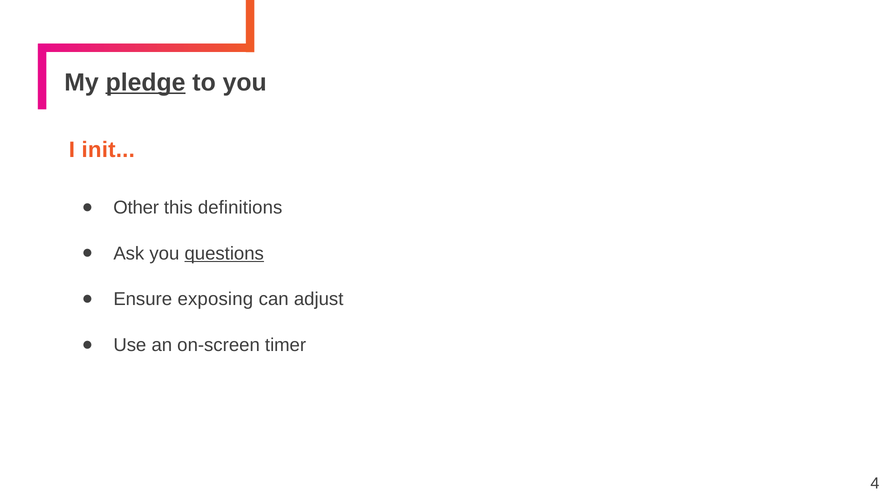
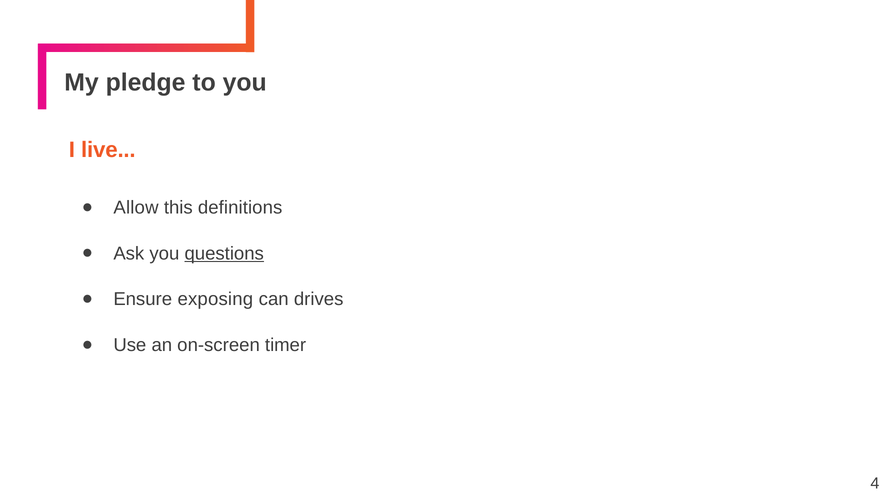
pledge underline: present -> none
init: init -> live
Other: Other -> Allow
adjust: adjust -> drives
